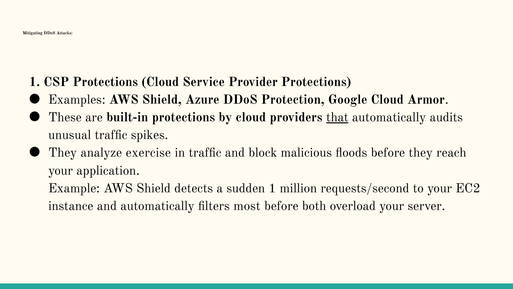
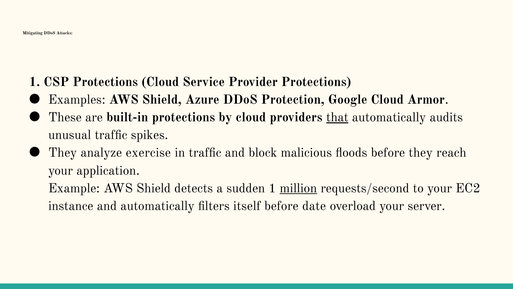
million underline: none -> present
most: most -> itself
both: both -> date
